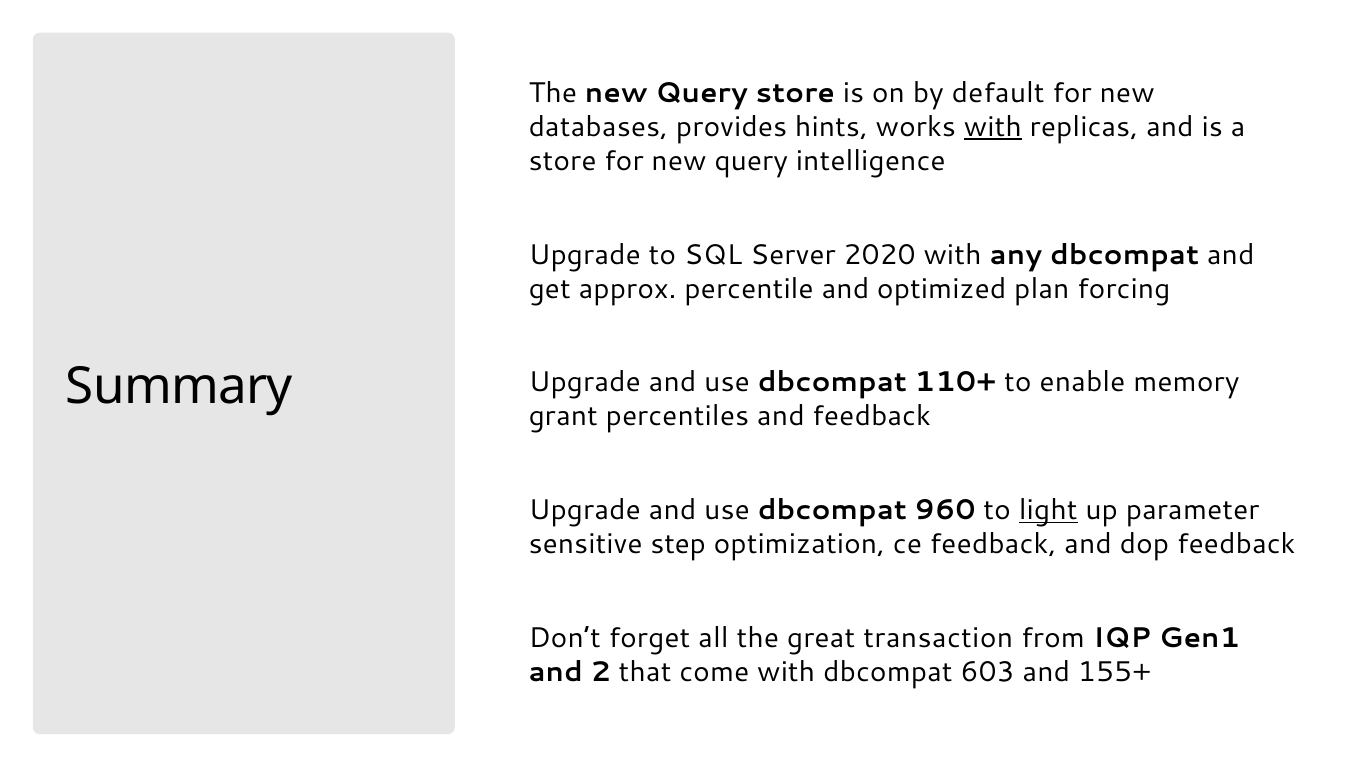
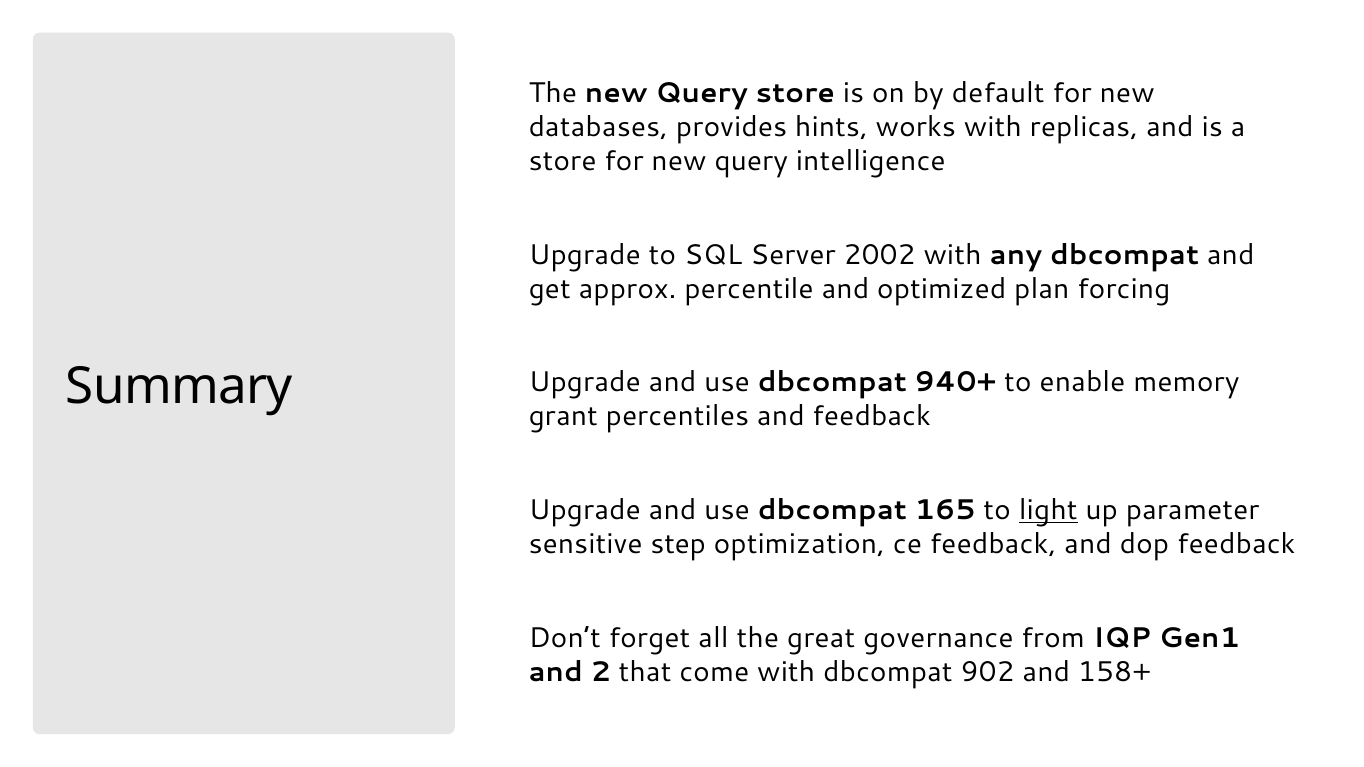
with at (993, 127) underline: present -> none
2020: 2020 -> 2002
110+: 110+ -> 940+
960: 960 -> 165
transaction: transaction -> governance
603: 603 -> 902
155+: 155+ -> 158+
